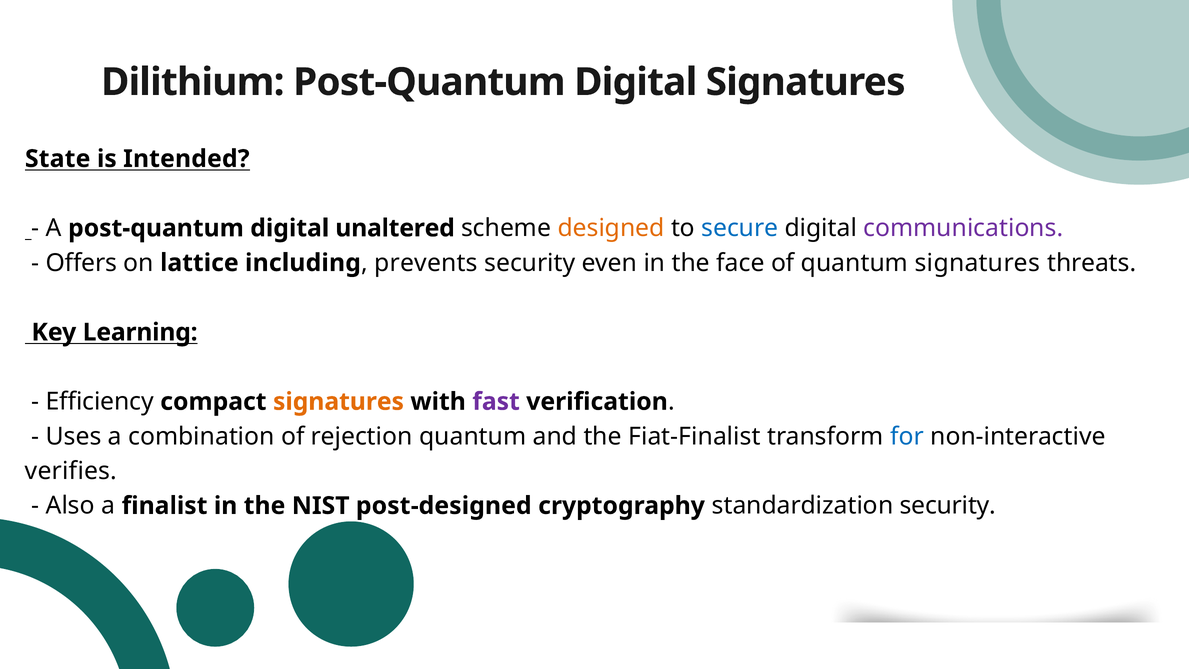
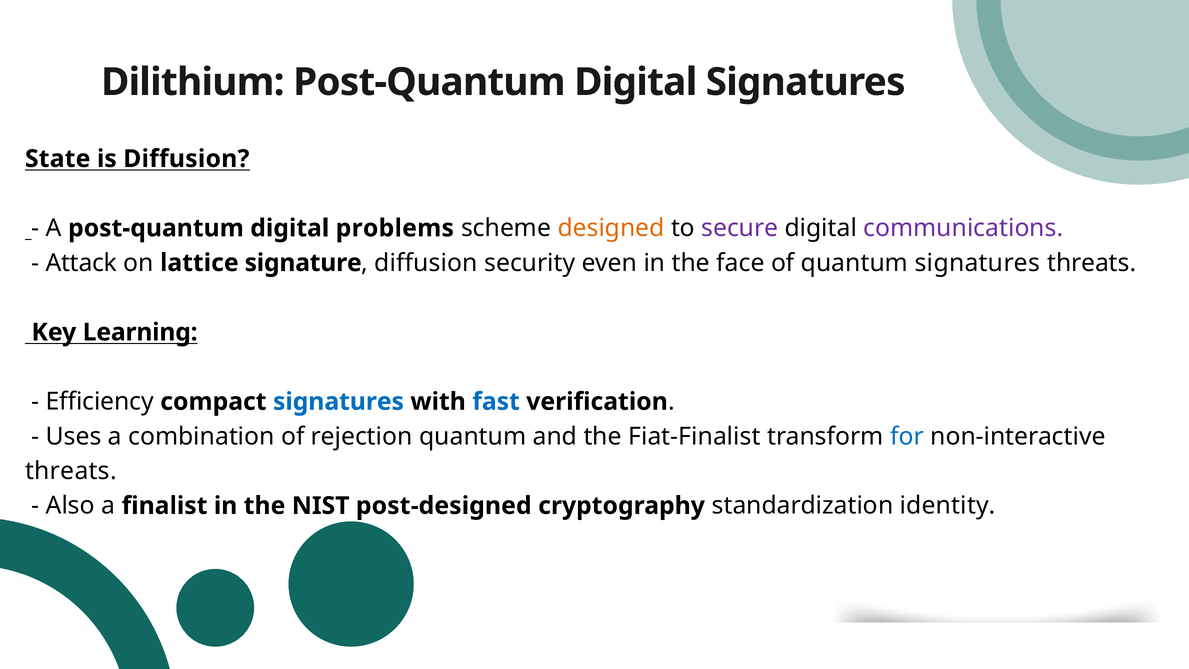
is Intended: Intended -> Diffusion
unaltered: unaltered -> problems
secure colour: blue -> purple
Offers: Offers -> Attack
including: including -> signature
prevents at (426, 263): prevents -> diffusion
signatures at (338, 402) colour: orange -> blue
fast colour: purple -> blue
verifies at (71, 471): verifies -> threats
standardization security: security -> identity
